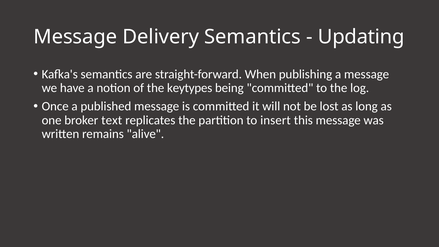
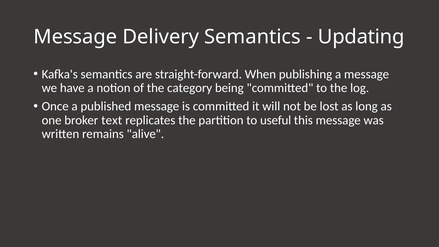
keytypes: keytypes -> category
insert: insert -> useful
